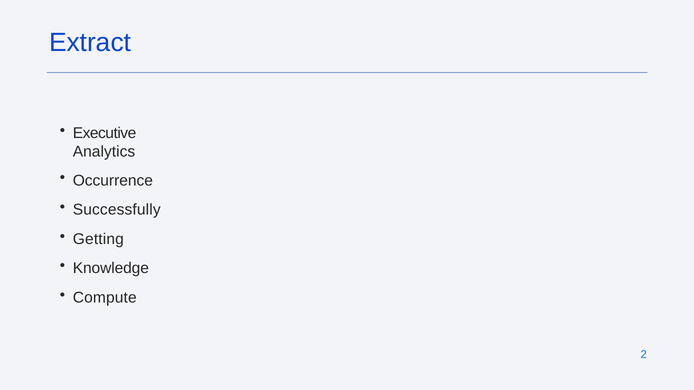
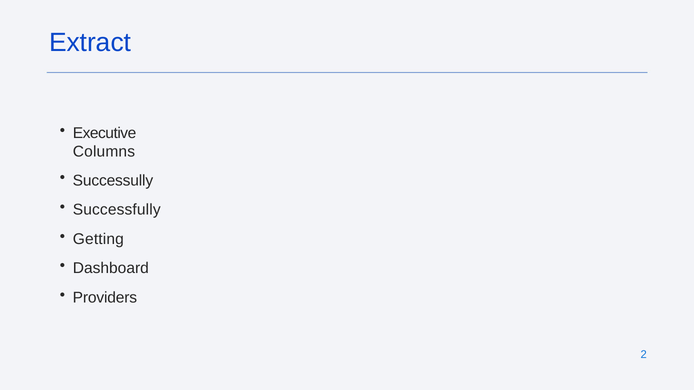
Analytics: Analytics -> Columns
Occurrence: Occurrence -> Successully
Knowledge: Knowledge -> Dashboard
Compute: Compute -> Providers
